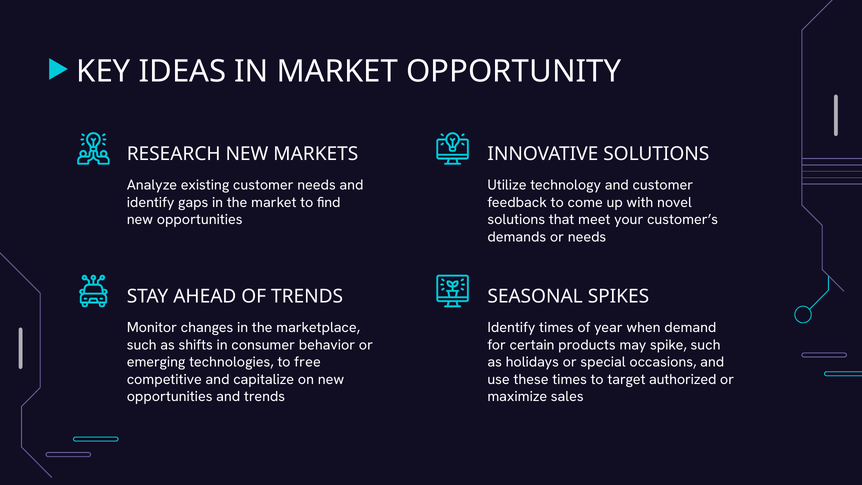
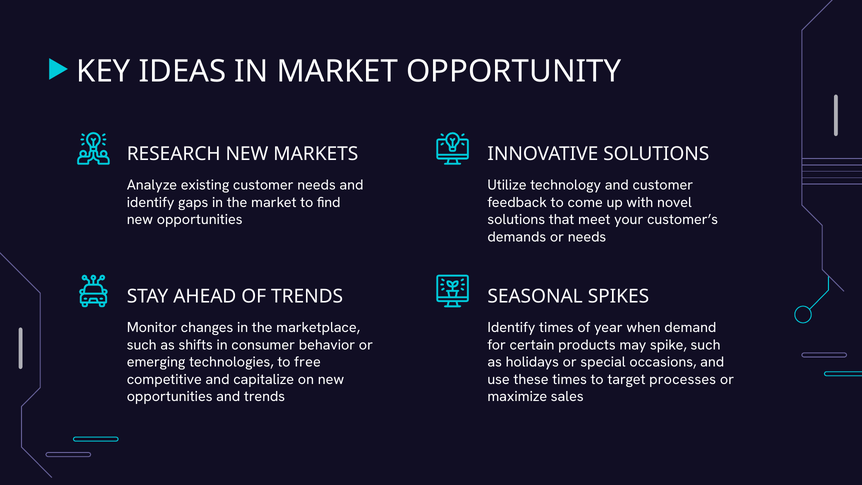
authorized: authorized -> processes
